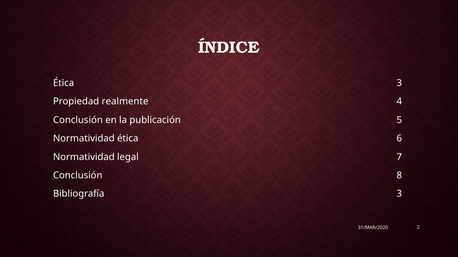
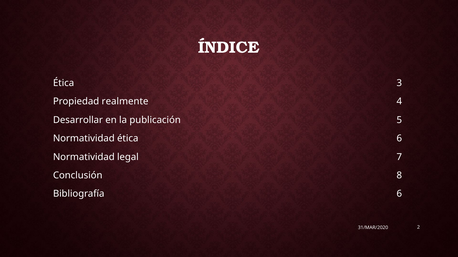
Conclusión at (78, 120): Conclusión -> Desarrollar
Bibliografía 3: 3 -> 6
